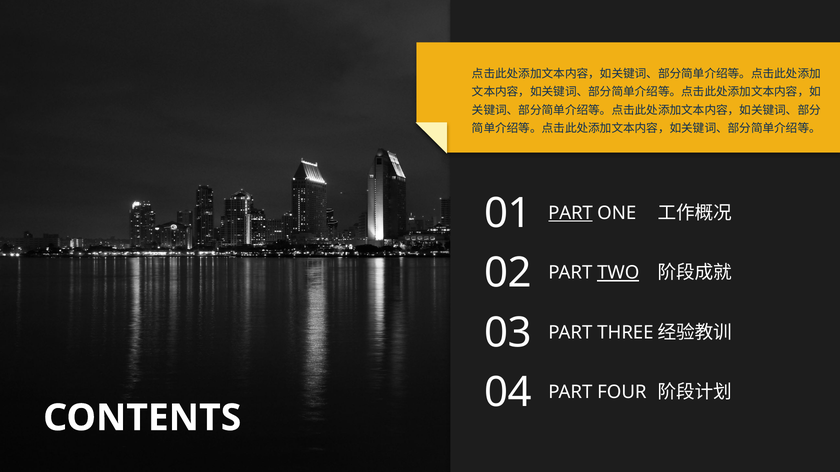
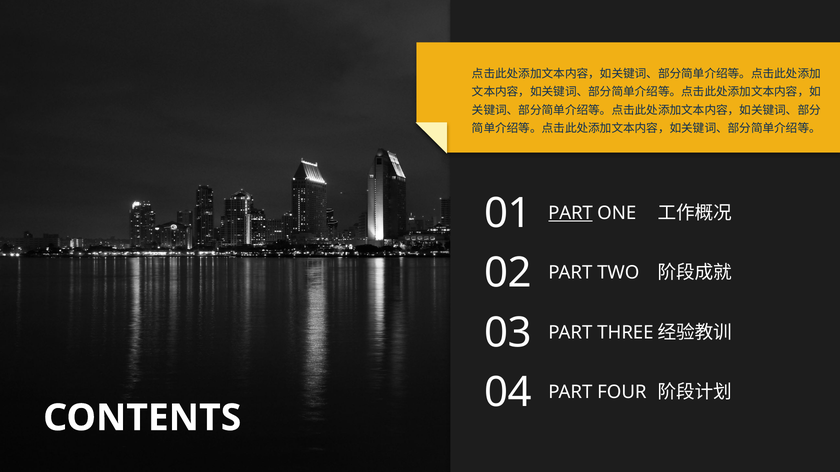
TWO underline: present -> none
